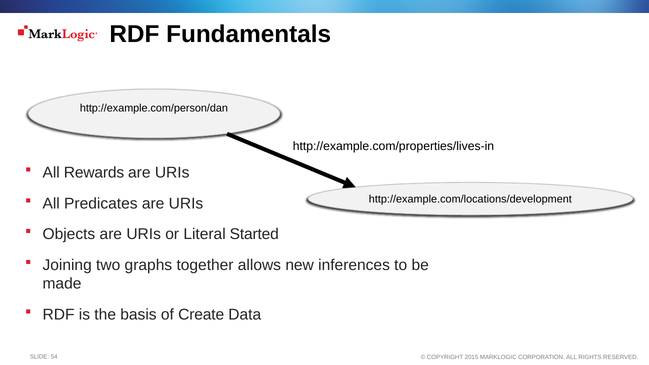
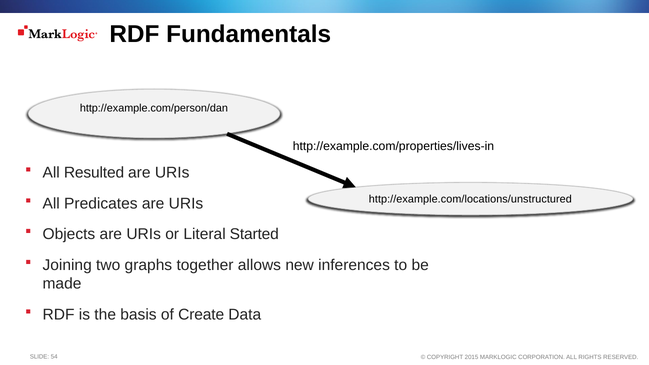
Rewards: Rewards -> Resulted
http://example.com/locations/development: http://example.com/locations/development -> http://example.com/locations/unstructured
